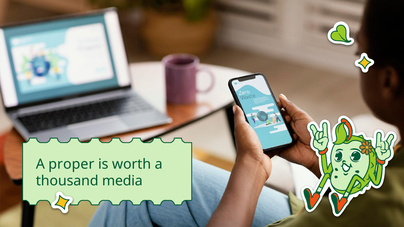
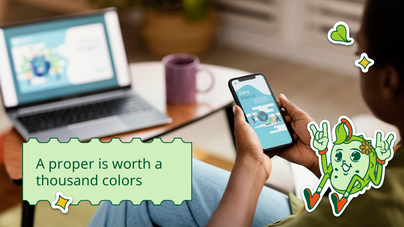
media: media -> colors
